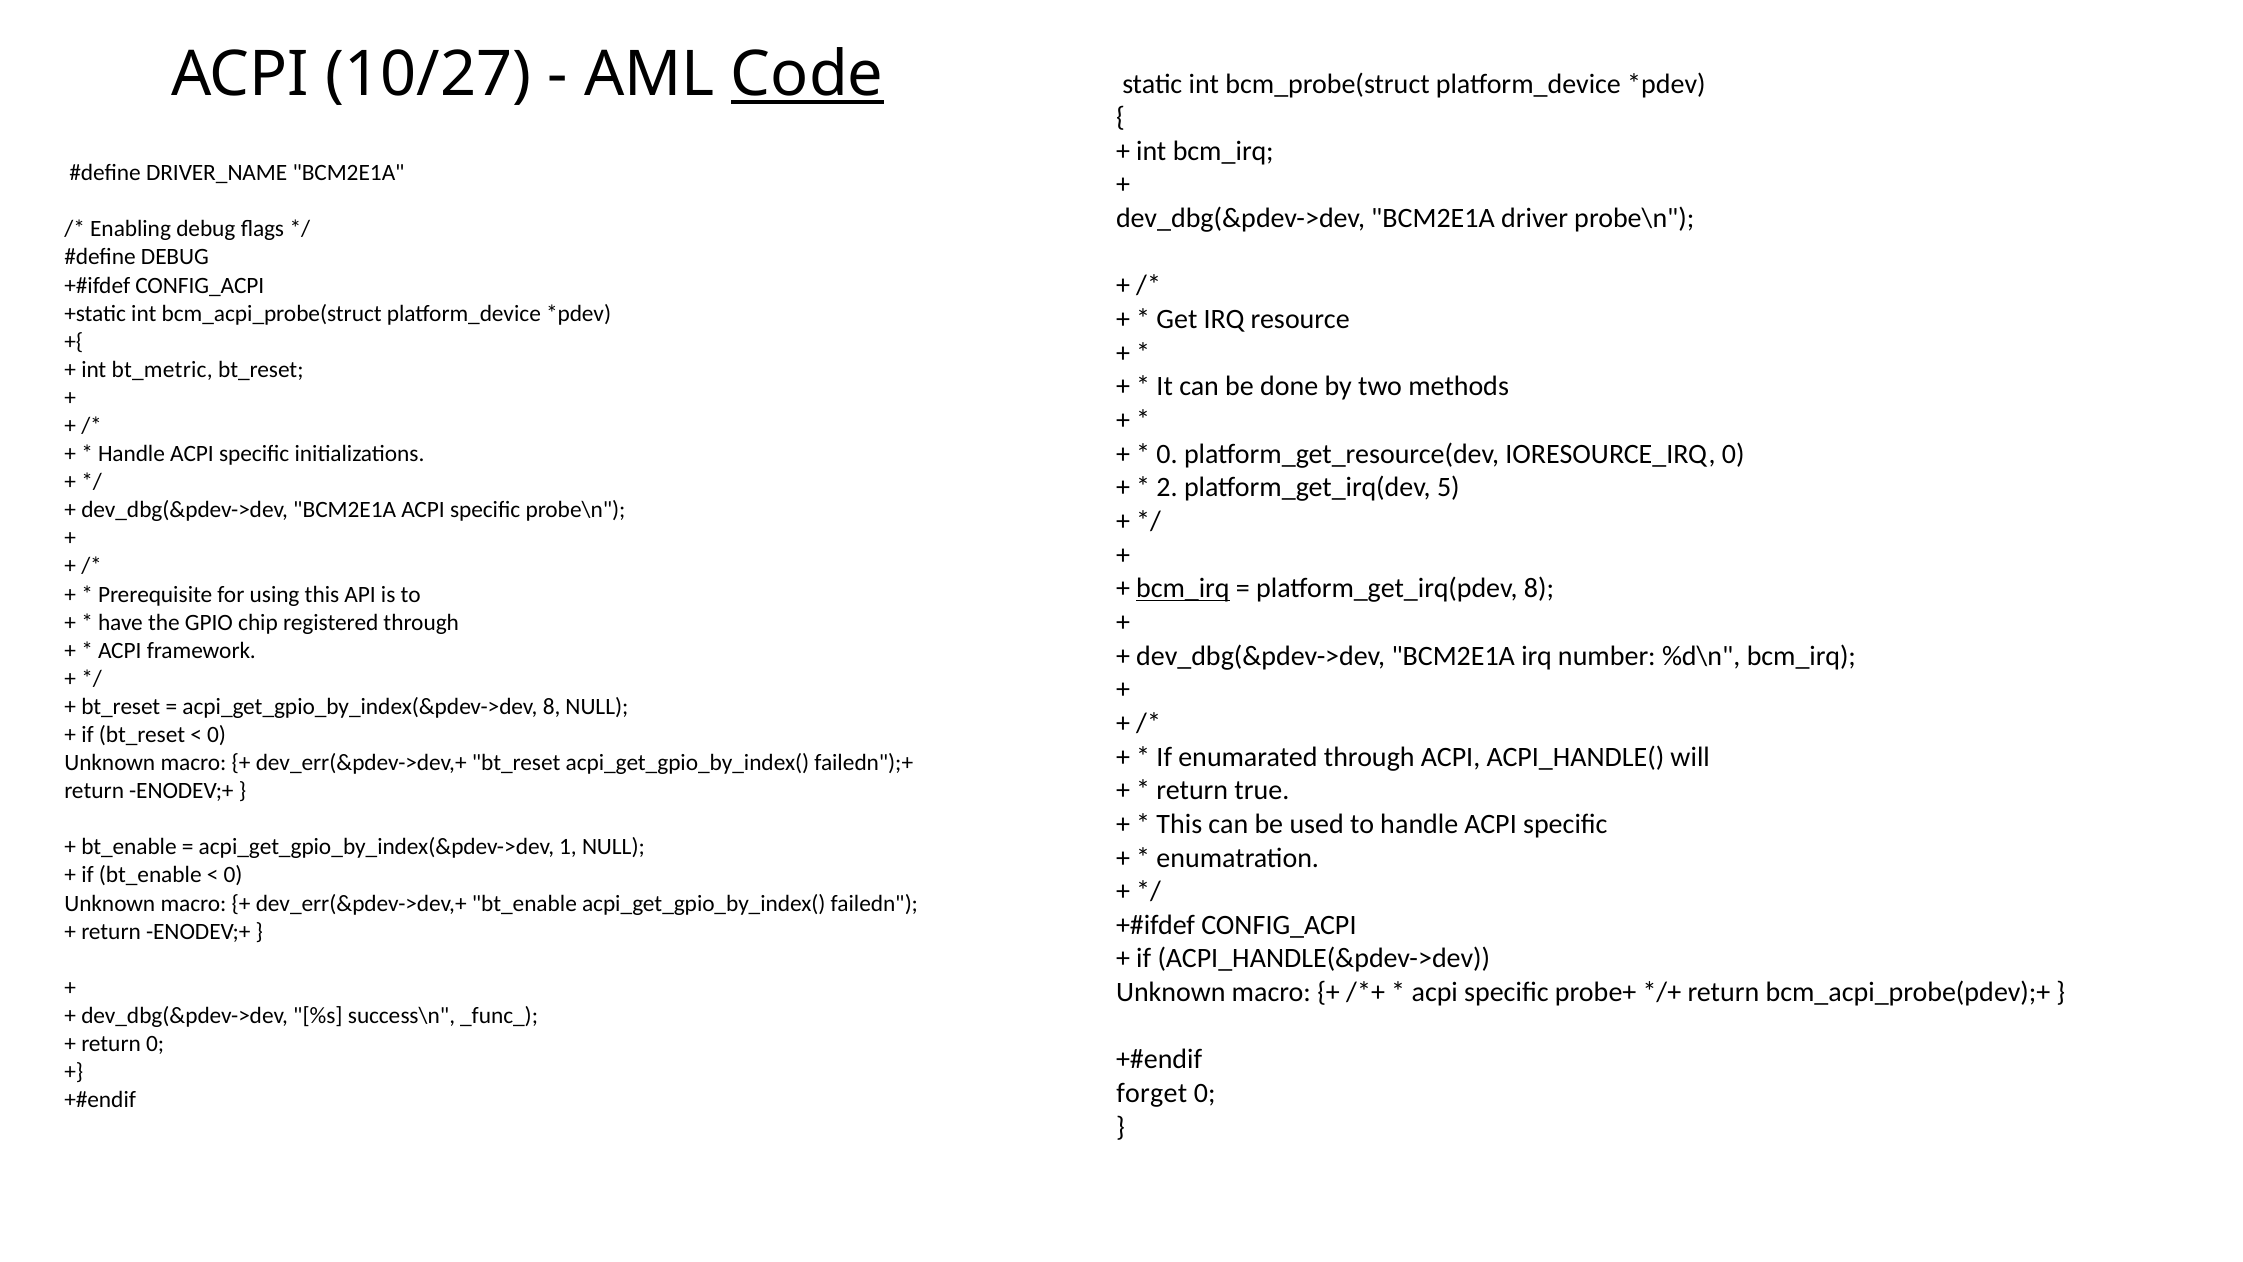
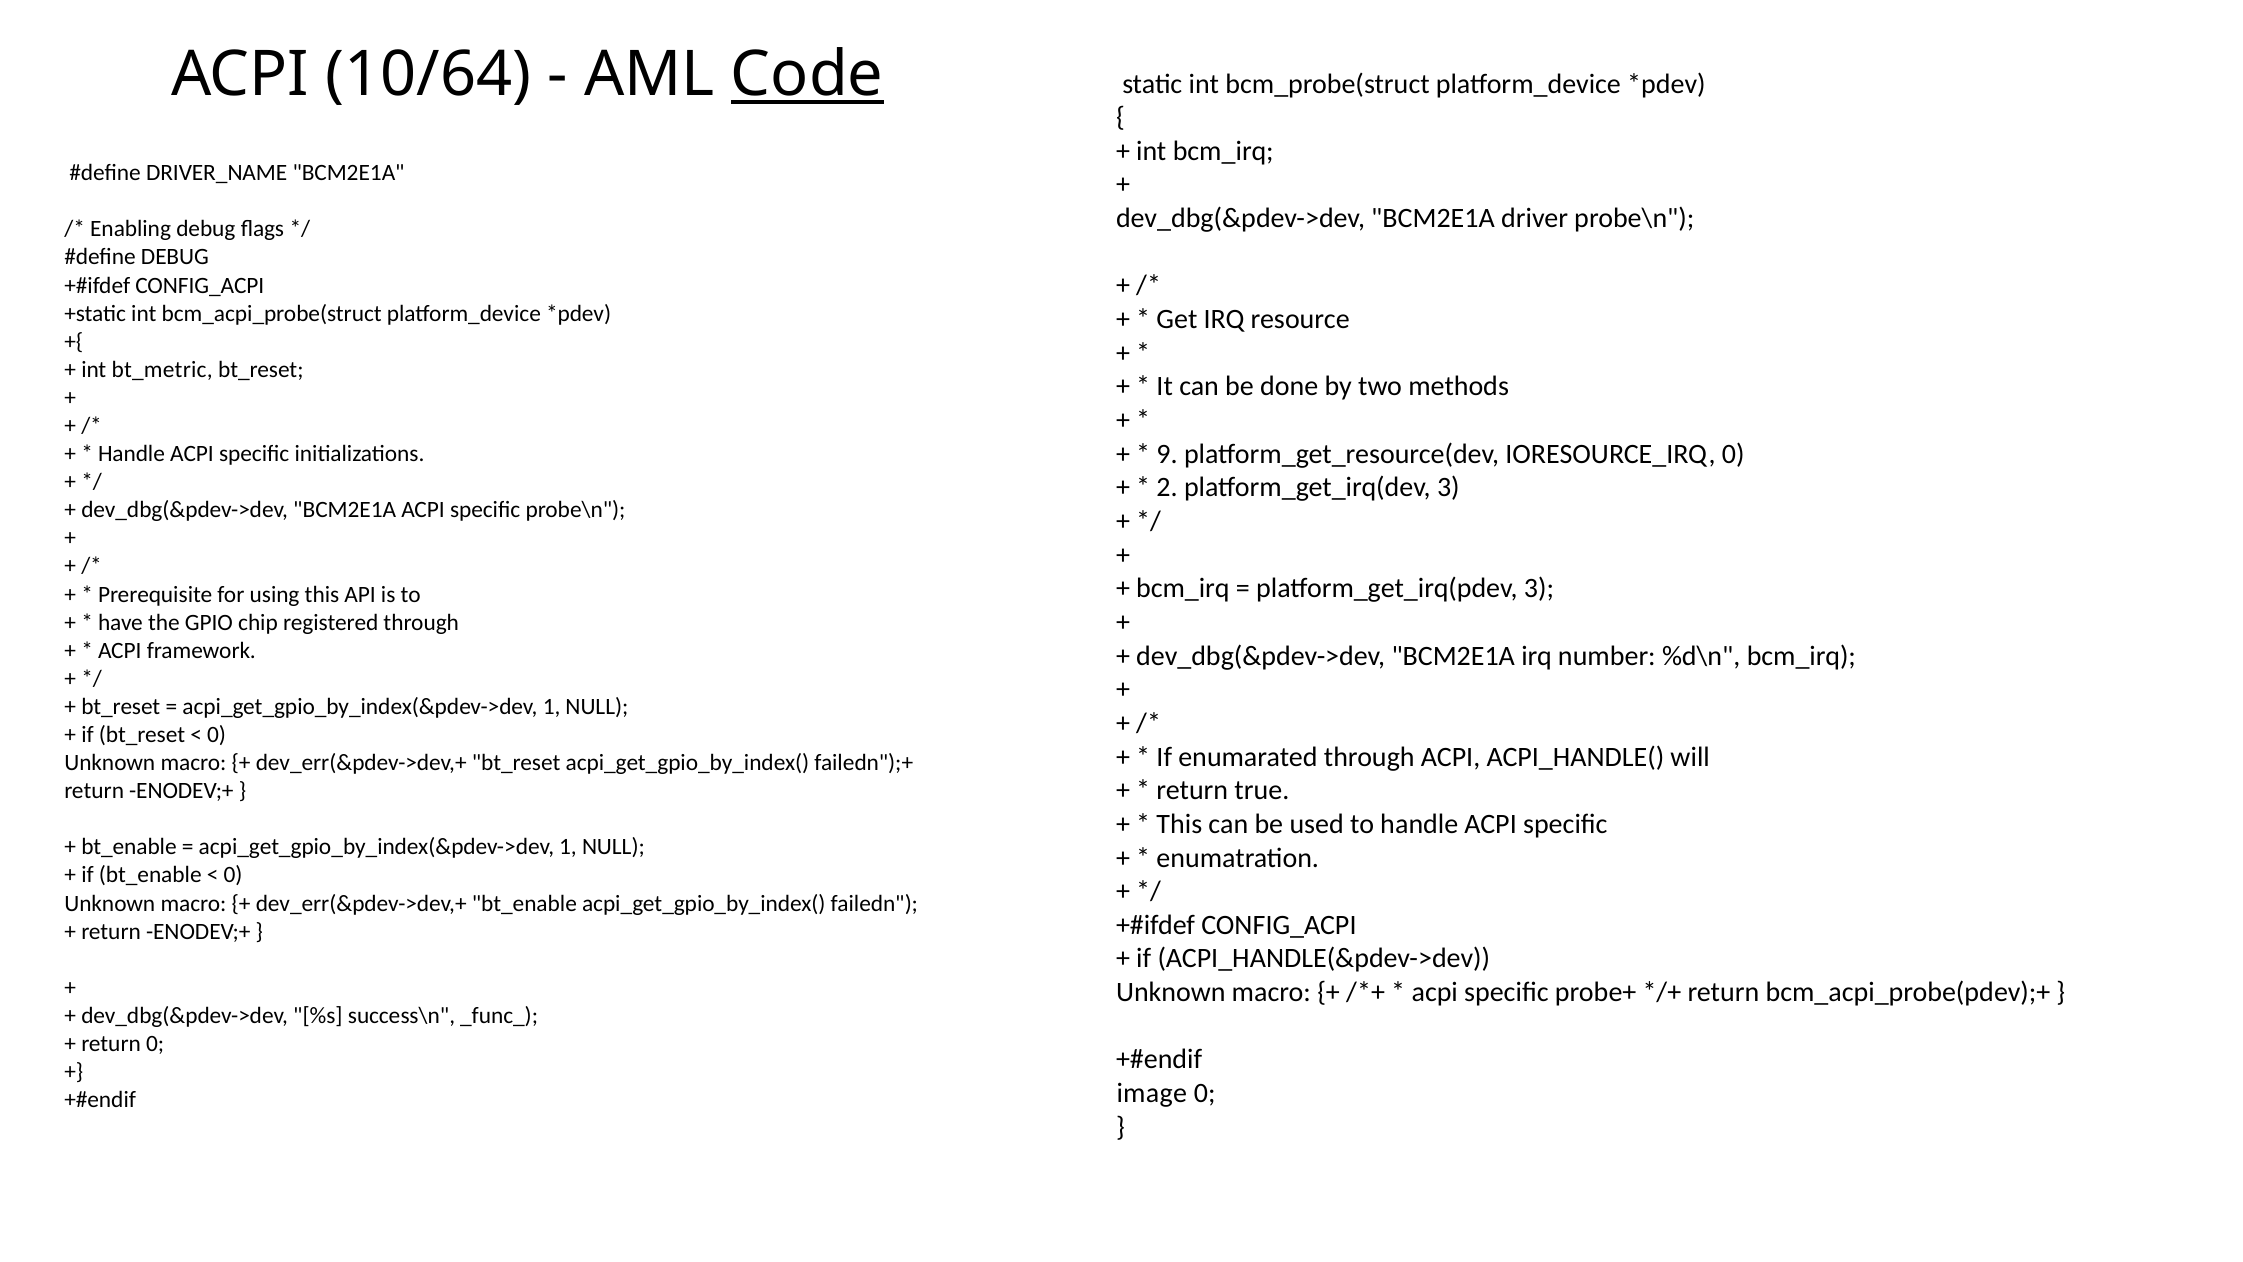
10/27: 10/27 -> 10/64
0 at (1167, 454): 0 -> 9
platform_get_irq(dev 5: 5 -> 3
bcm_irq at (1183, 588) underline: present -> none
platform_get_irq(pdev 8: 8 -> 3
8 at (552, 707): 8 -> 1
forget: forget -> image
